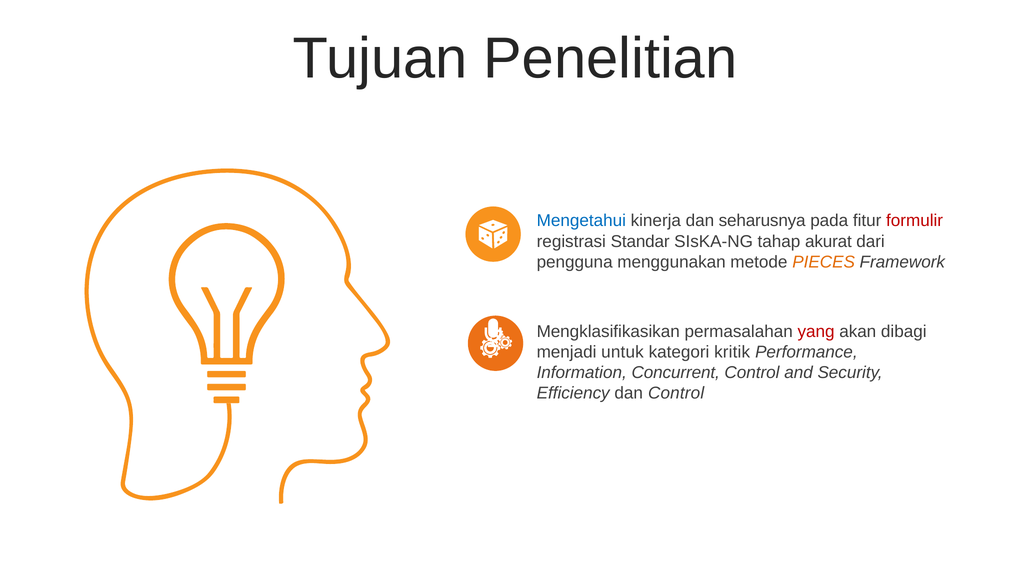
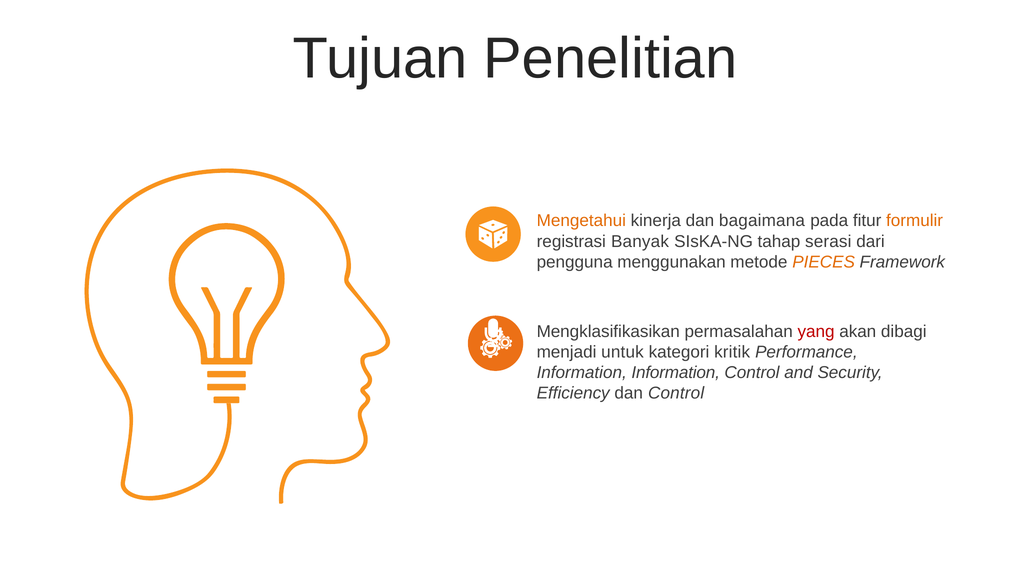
Mengetahui colour: blue -> orange
seharusnya: seharusnya -> bagaimana
formulir colour: red -> orange
Standar: Standar -> Banyak
akurat: akurat -> serasi
Information Concurrent: Concurrent -> Information
